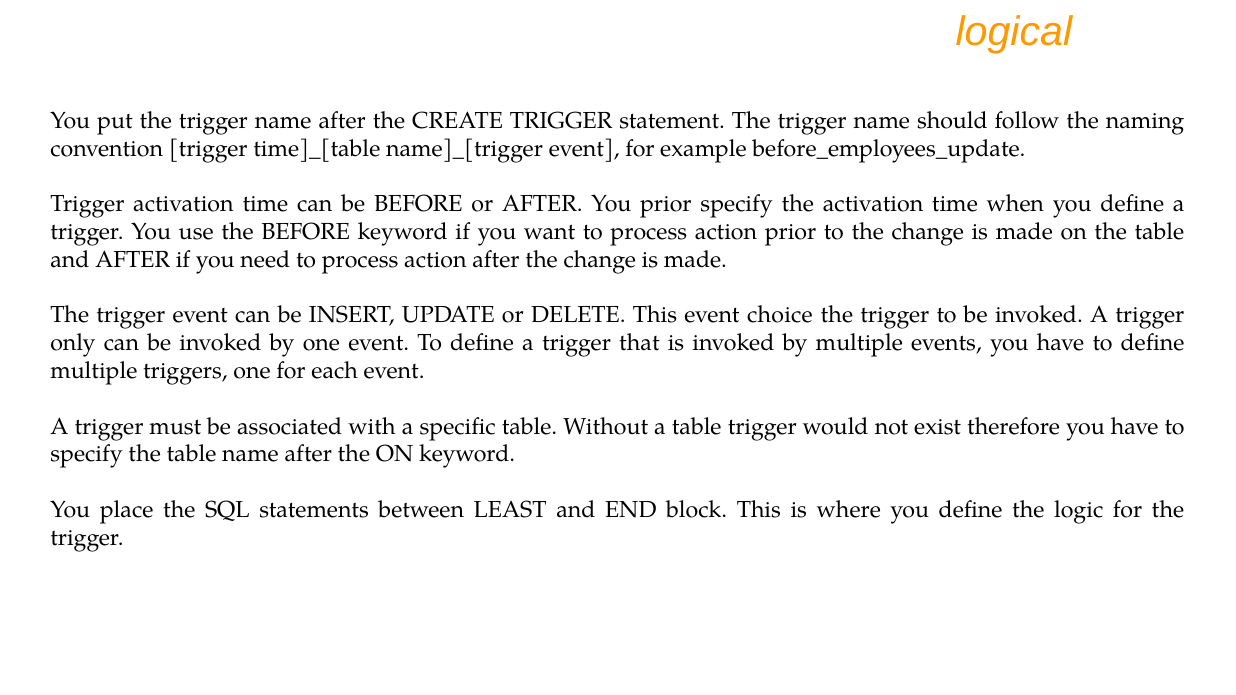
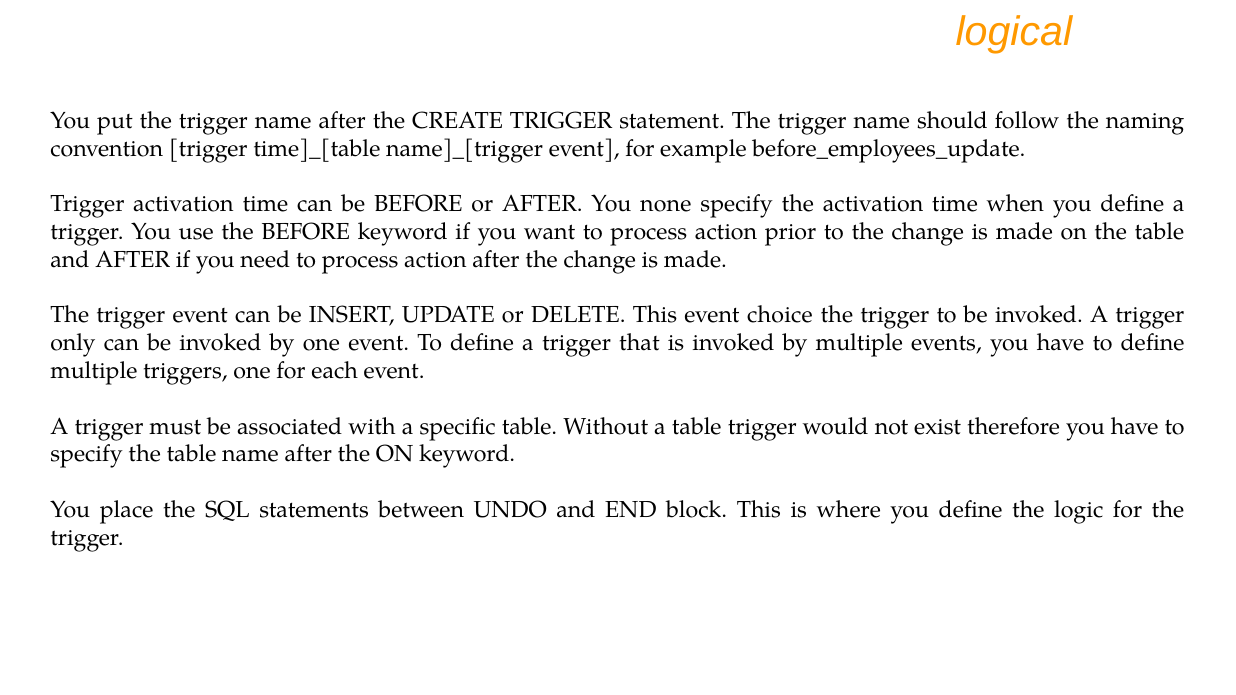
You prior: prior -> none
LEAST: LEAST -> UNDO
